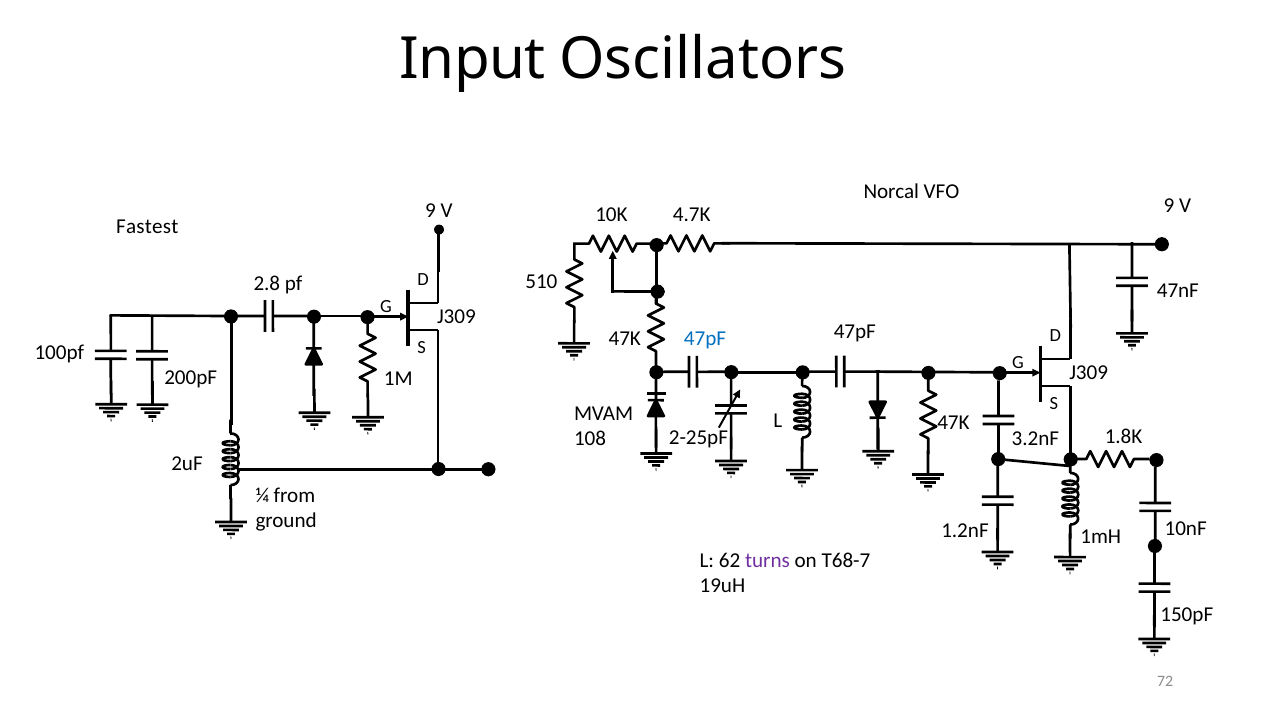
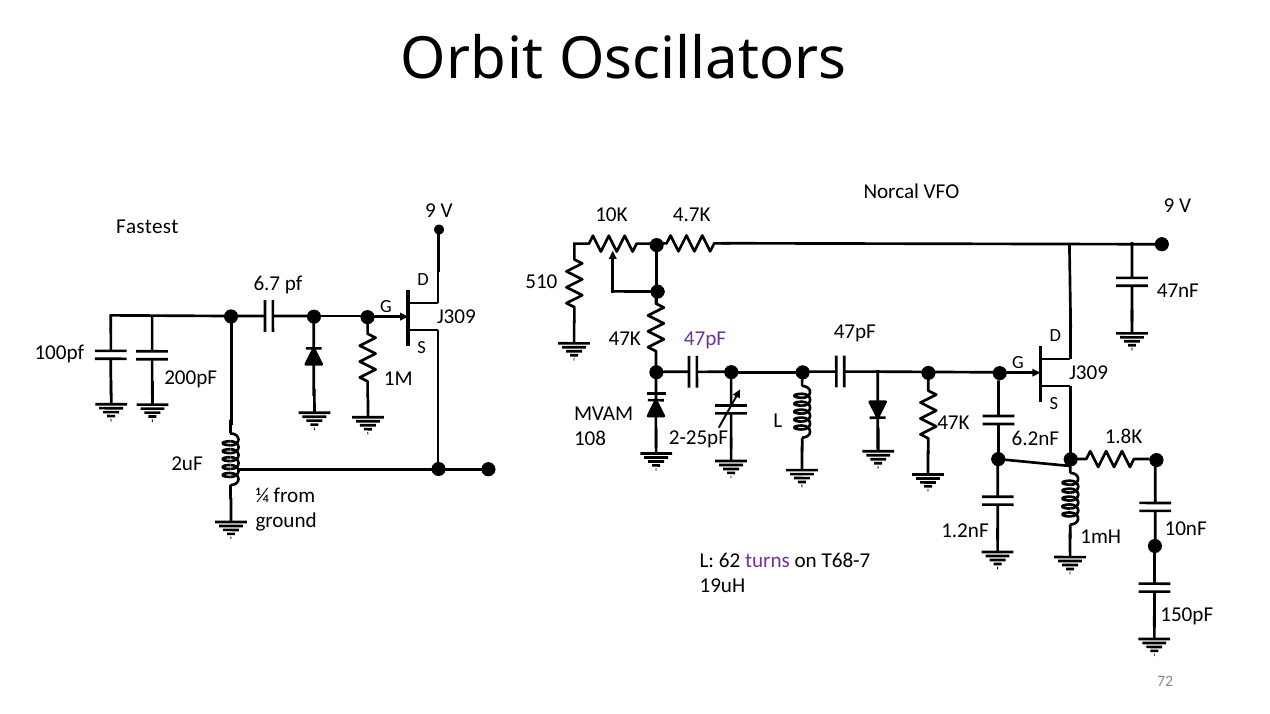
Input: Input -> Orbit
2.8: 2.8 -> 6.7
47pF at (705, 339) colour: blue -> purple
3.2nF: 3.2nF -> 6.2nF
